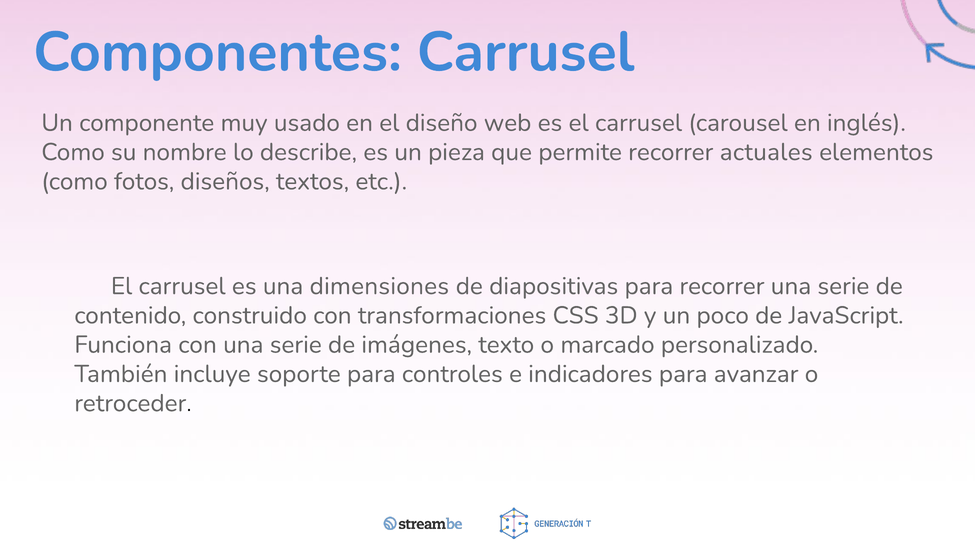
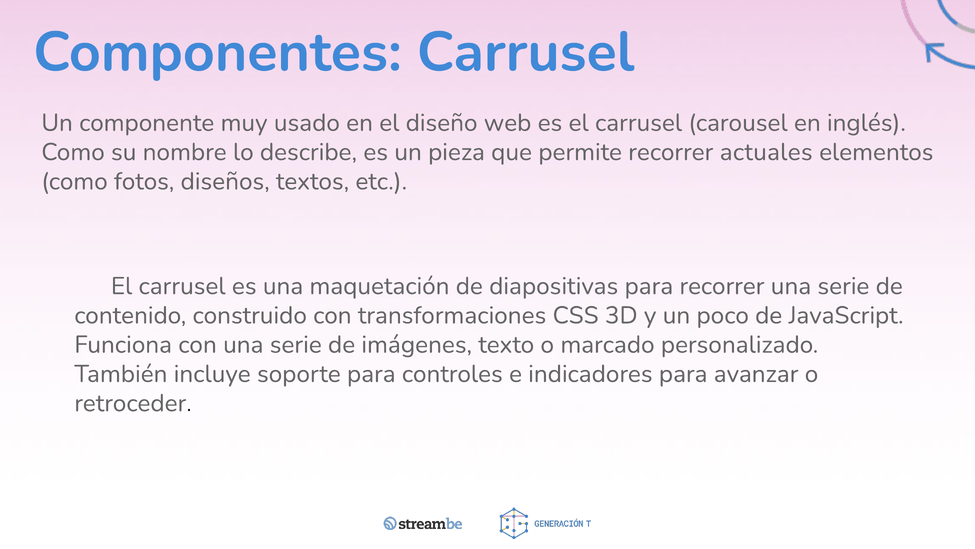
dimensiones: dimensiones -> maquetación
